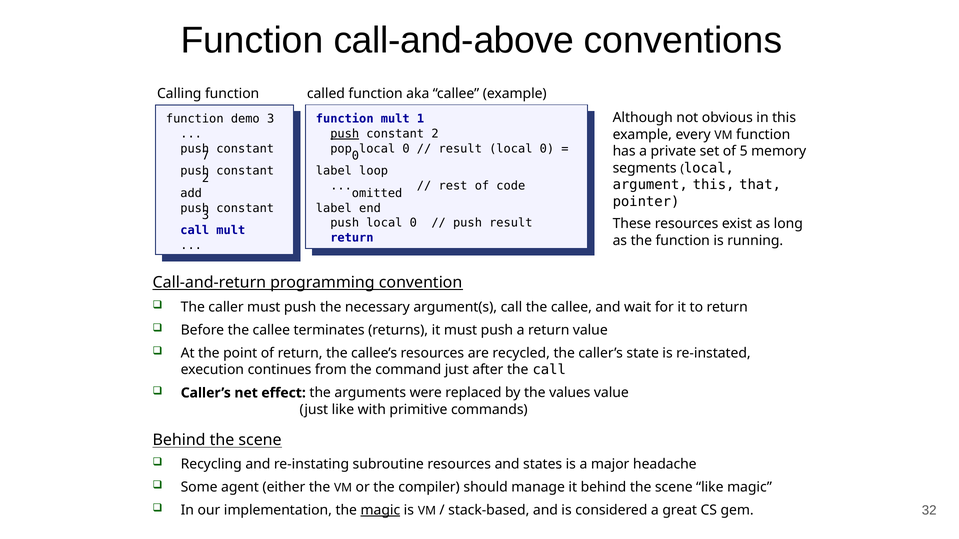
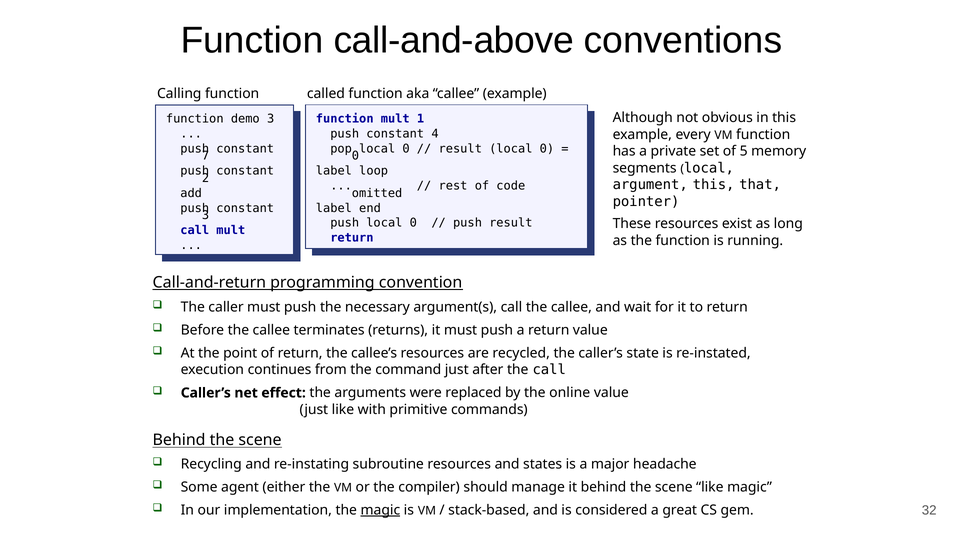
push at (345, 134) underline: present -> none
2 at (435, 134): 2 -> 4
values: values -> online
